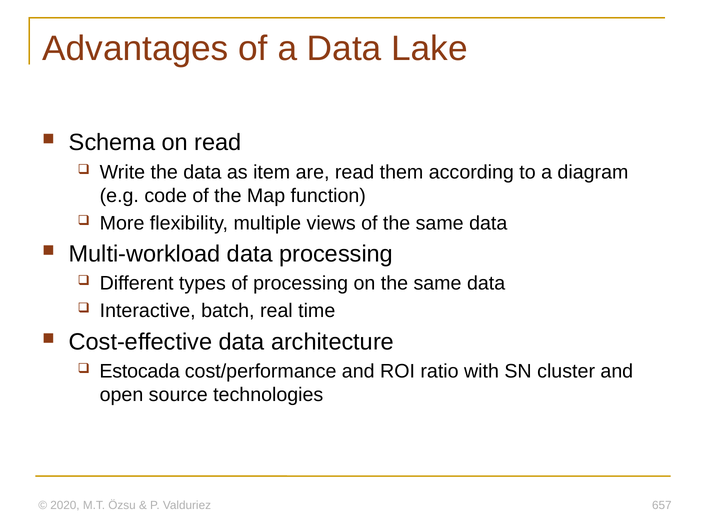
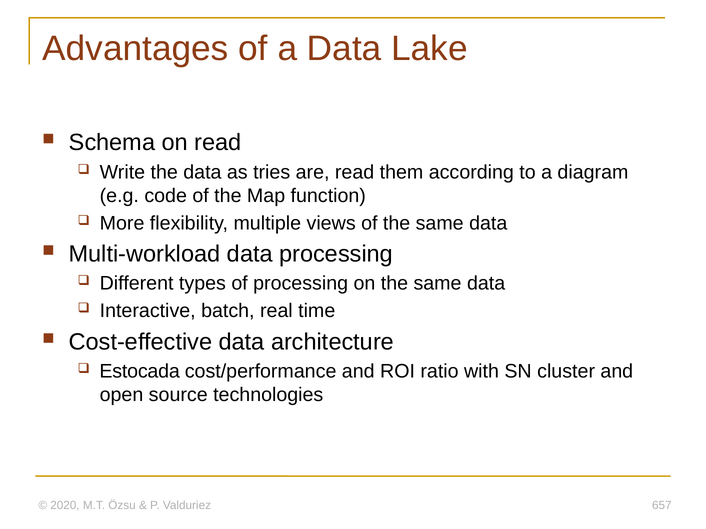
item: item -> tries
